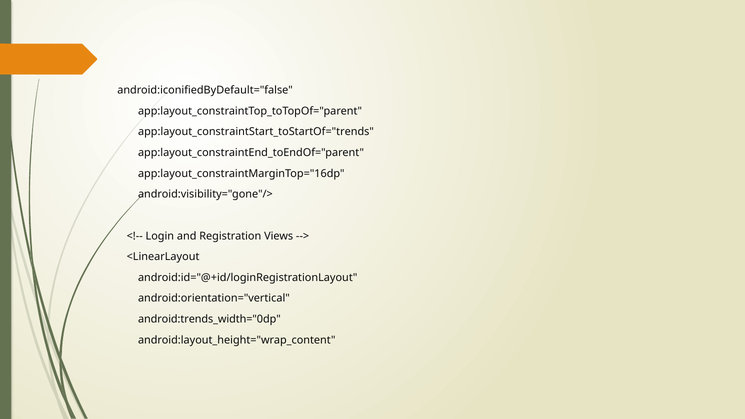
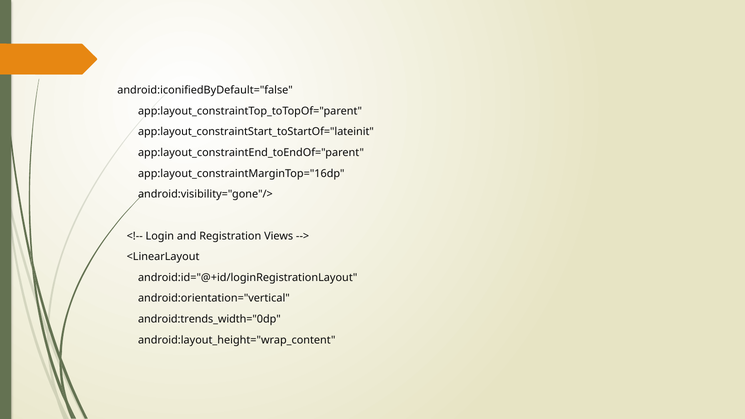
app:layout_constraintStart_toStartOf="trends: app:layout_constraintStart_toStartOf="trends -> app:layout_constraintStart_toStartOf="lateinit
